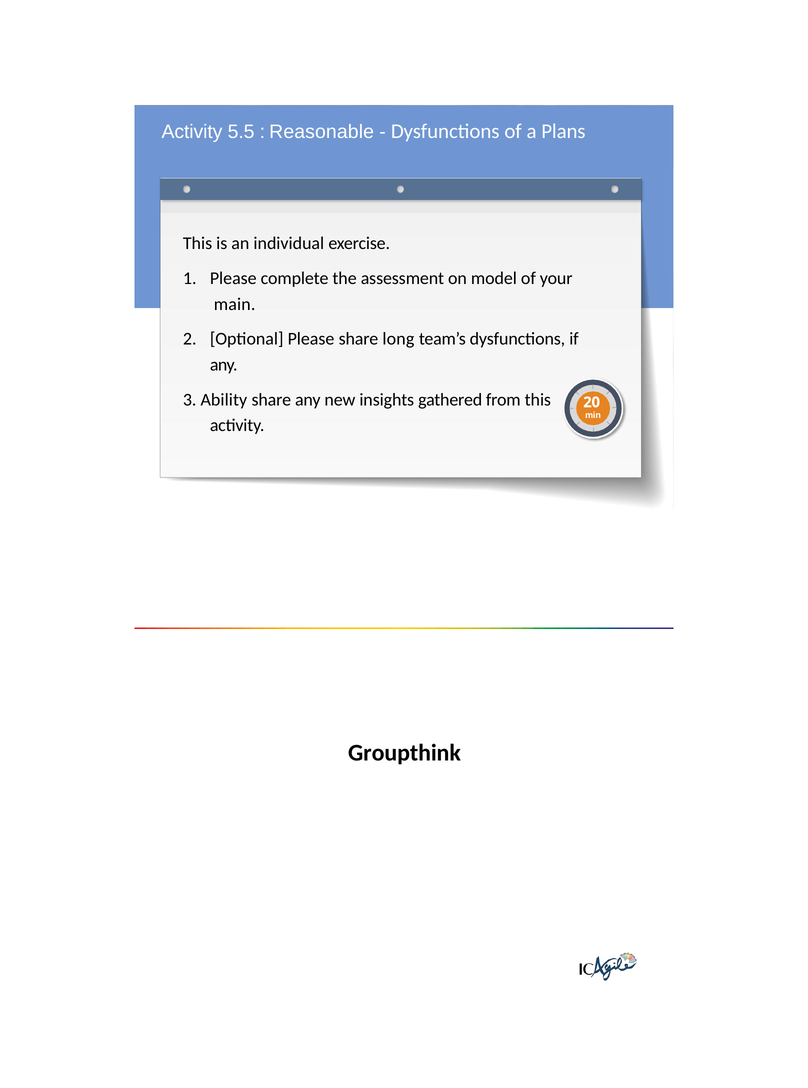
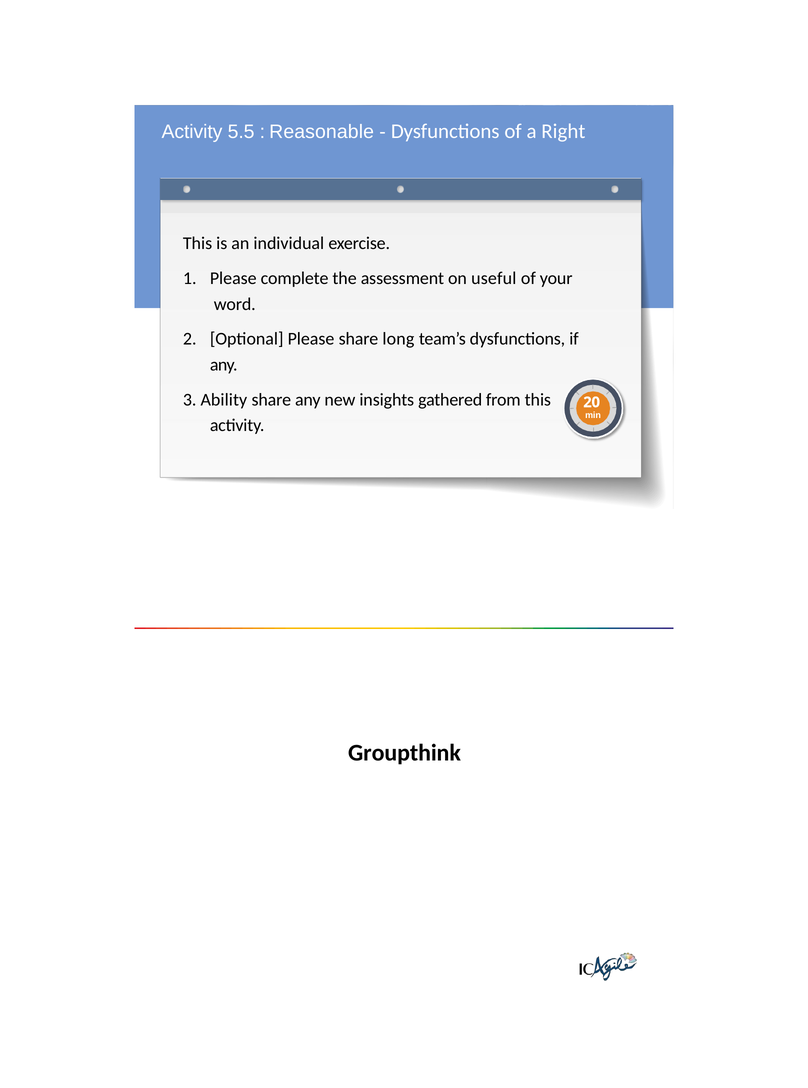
Plans: Plans -> Right
model: model -> useful
main: main -> word
